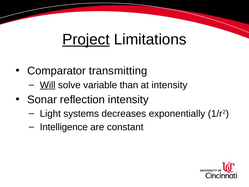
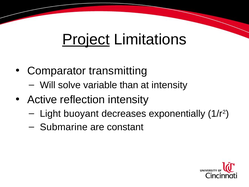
Will underline: present -> none
Sonar: Sonar -> Active
systems: systems -> buoyant
Intelligence: Intelligence -> Submarine
